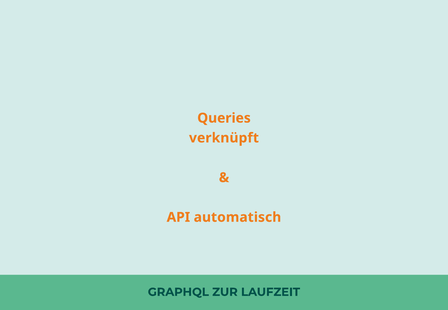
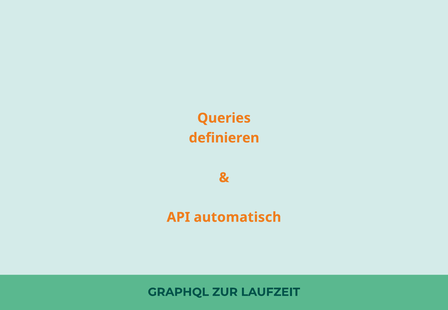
verknüpft: verknüpft -> definieren
